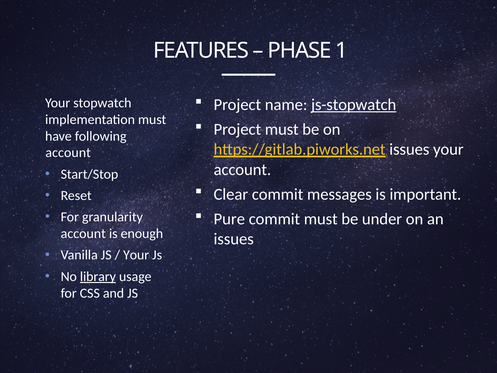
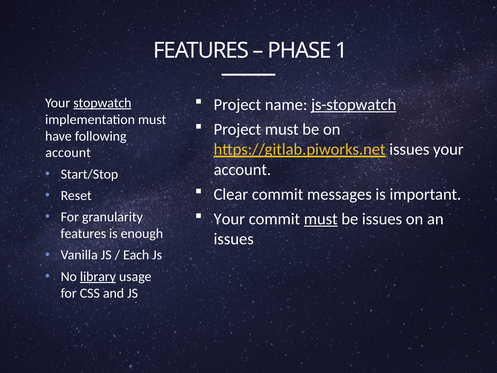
stopwatch underline: none -> present
Pure at (229, 219): Pure -> Your
must at (321, 219) underline: none -> present
be under: under -> issues
account at (83, 233): account -> features
Your at (136, 255): Your -> Each
